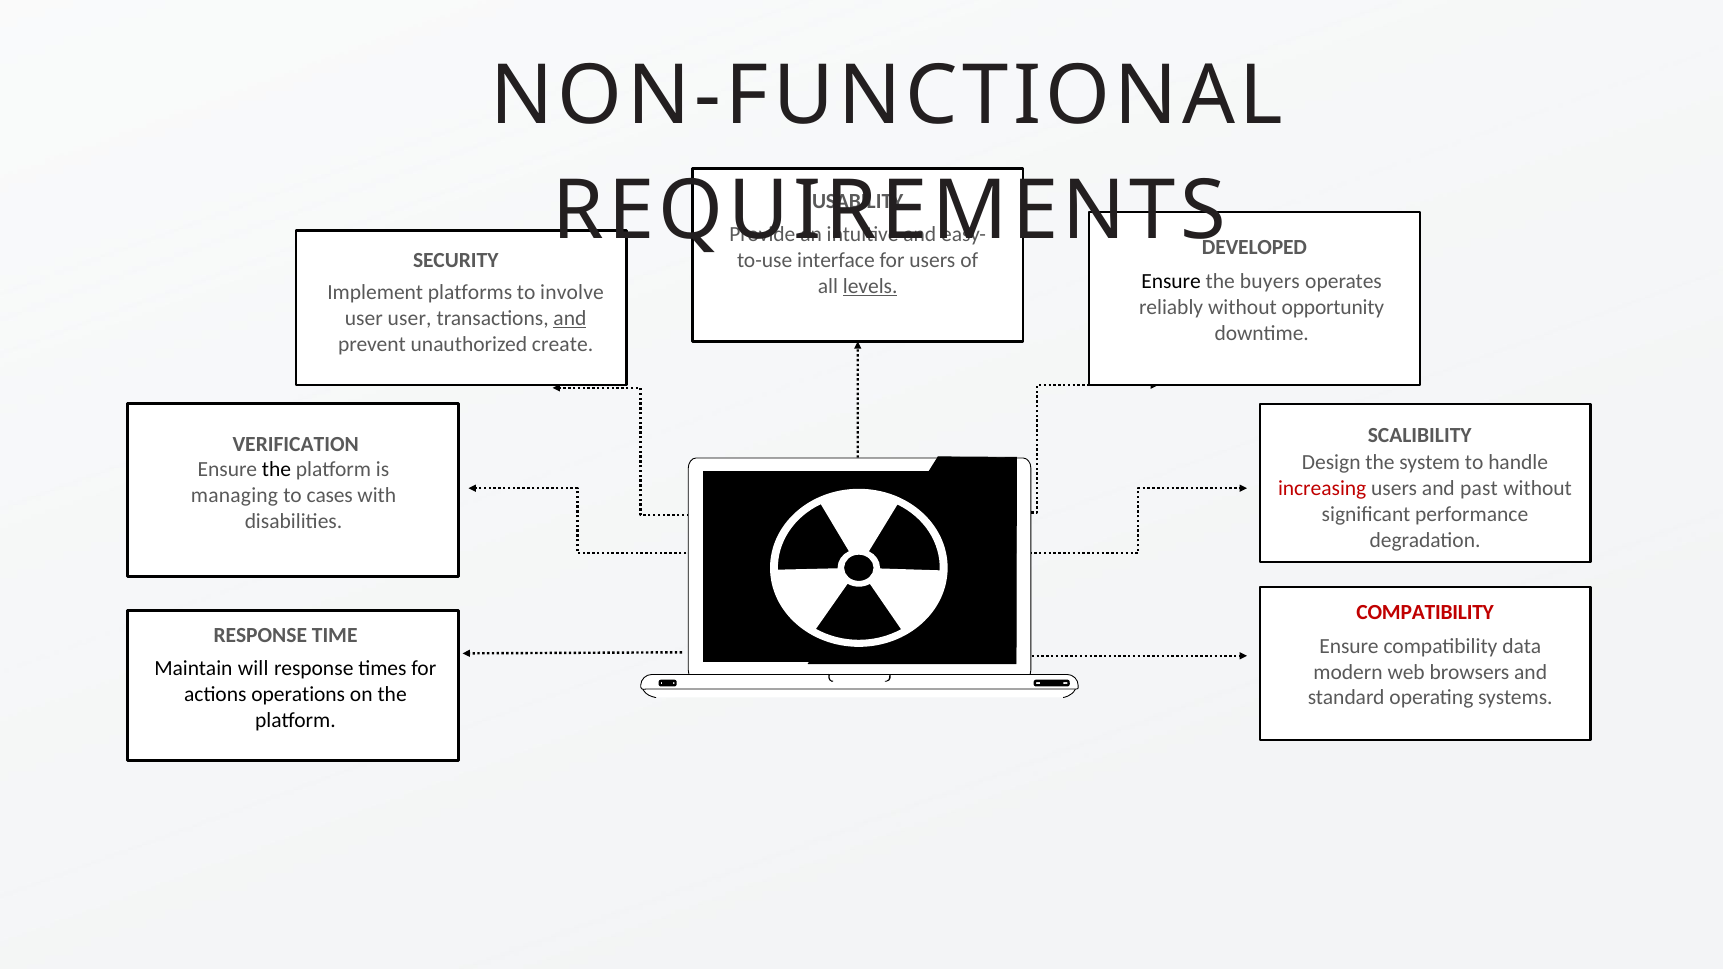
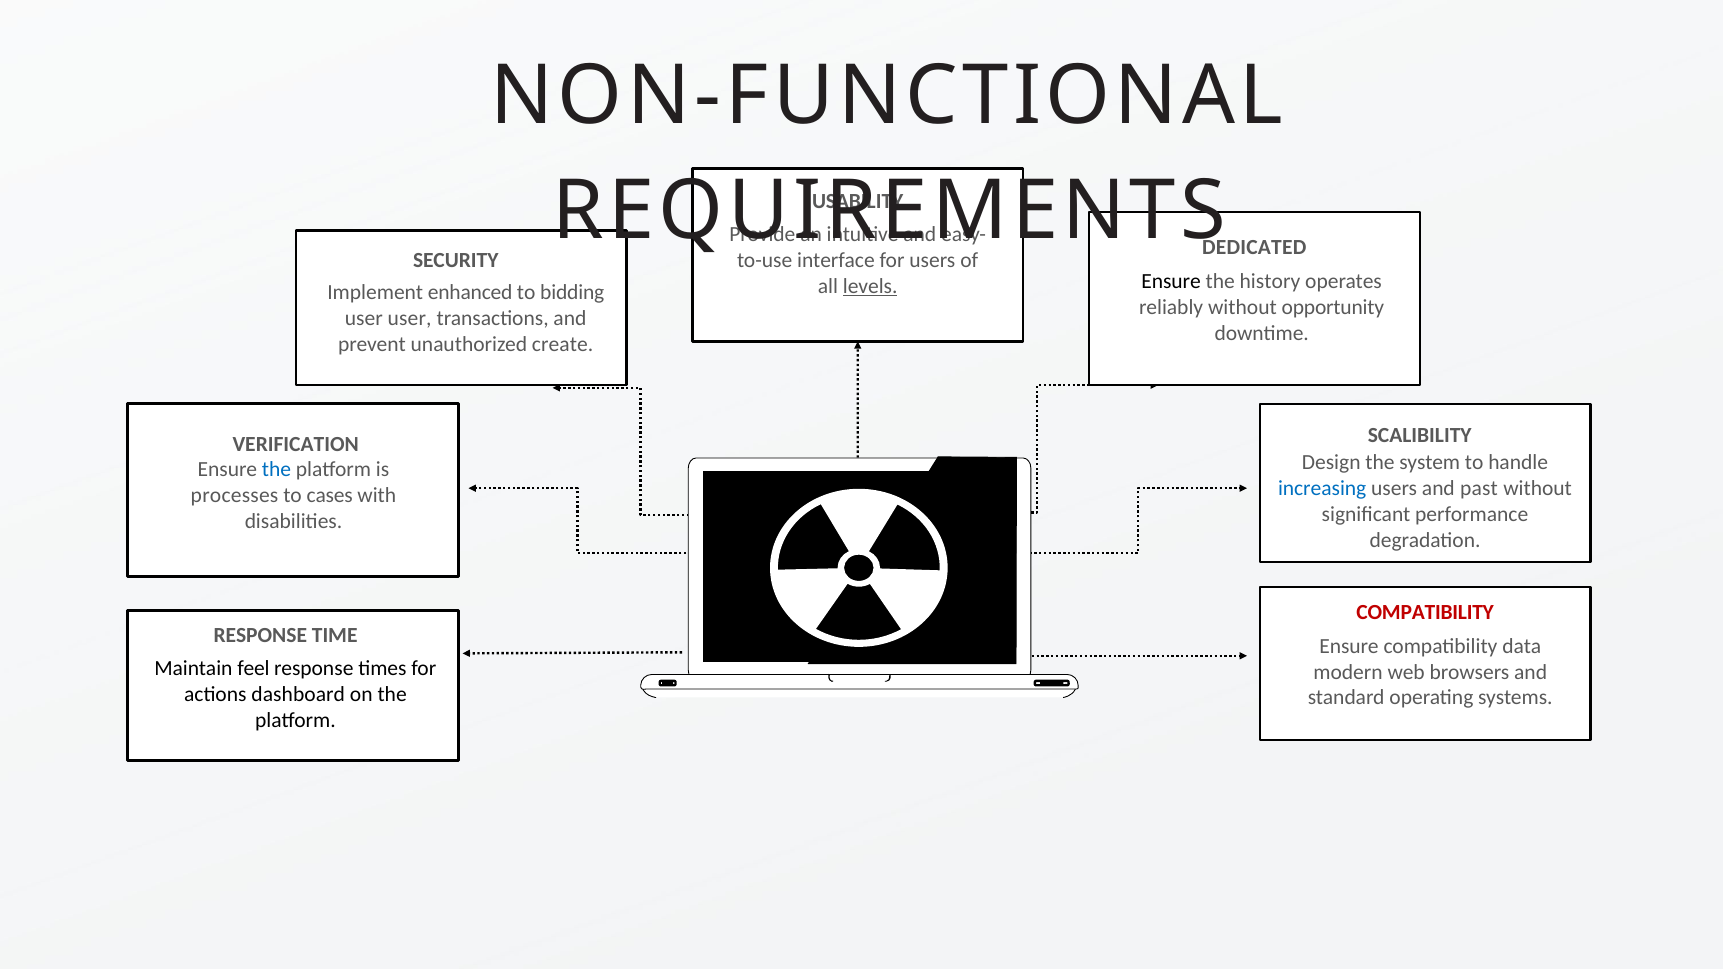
DEVELOPED: DEVELOPED -> DEDICATED
buyers: buyers -> history
platforms: platforms -> enhanced
involve: involve -> bidding
and at (570, 318) underline: present -> none
the at (277, 469) colour: black -> blue
increasing colour: red -> blue
managing: managing -> processes
will: will -> feel
operations: operations -> dashboard
